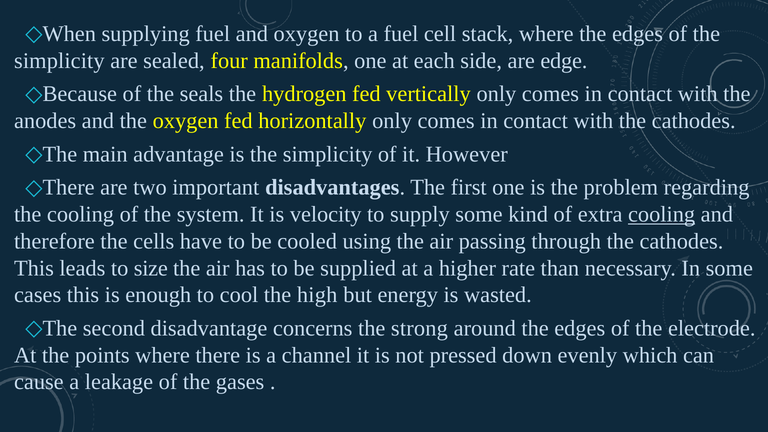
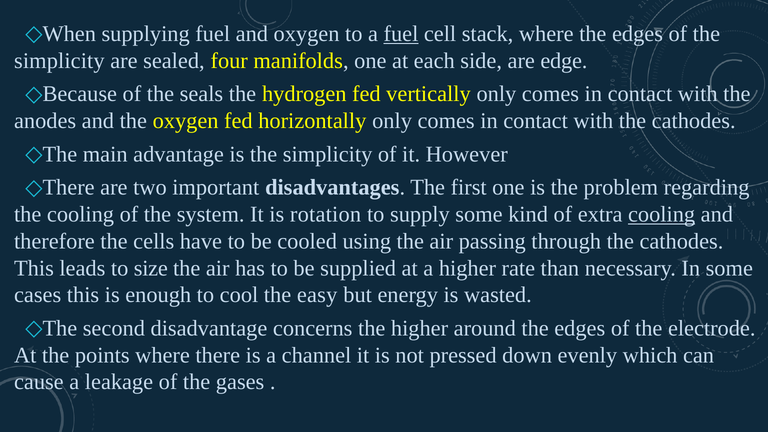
fuel at (401, 34) underline: none -> present
velocity: velocity -> rotation
high: high -> easy
the strong: strong -> higher
